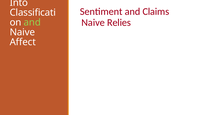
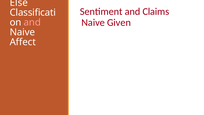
Into: Into -> Else
Relies: Relies -> Given
and at (32, 22) colour: light green -> pink
